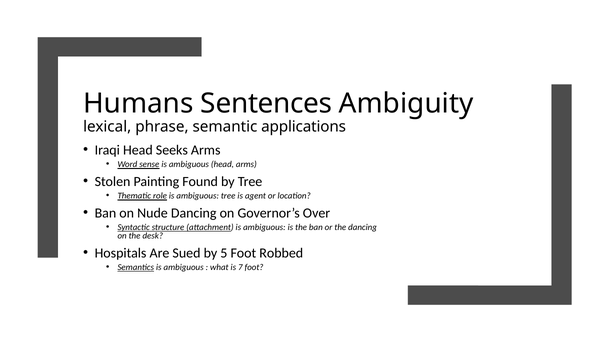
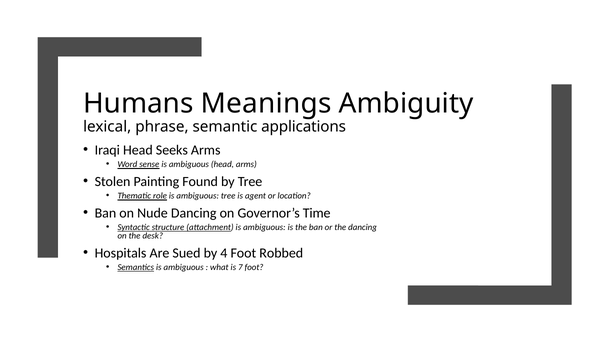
Sentences: Sentences -> Meanings
Over: Over -> Time
5: 5 -> 4
